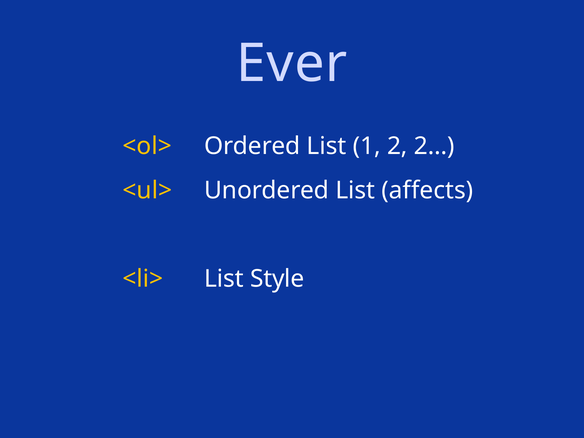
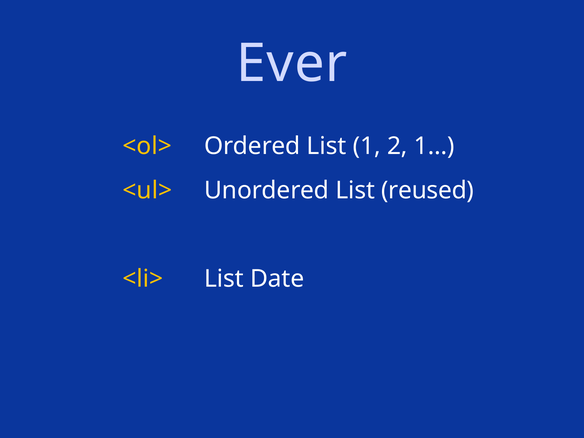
2…: 2… -> 1…
affects: affects -> reused
Style: Style -> Date
